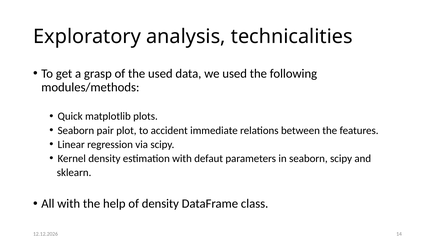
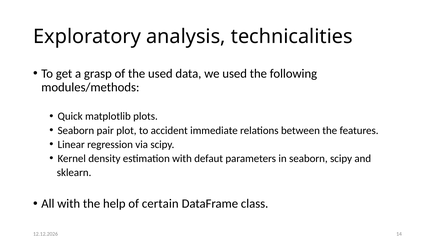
of density: density -> certain
